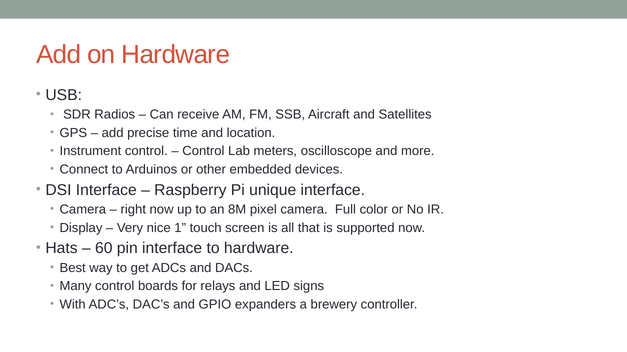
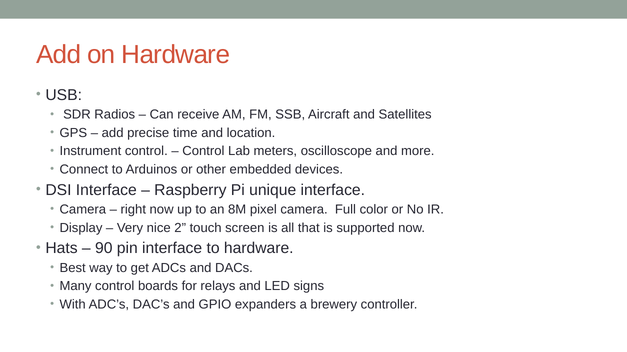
1: 1 -> 2
60: 60 -> 90
